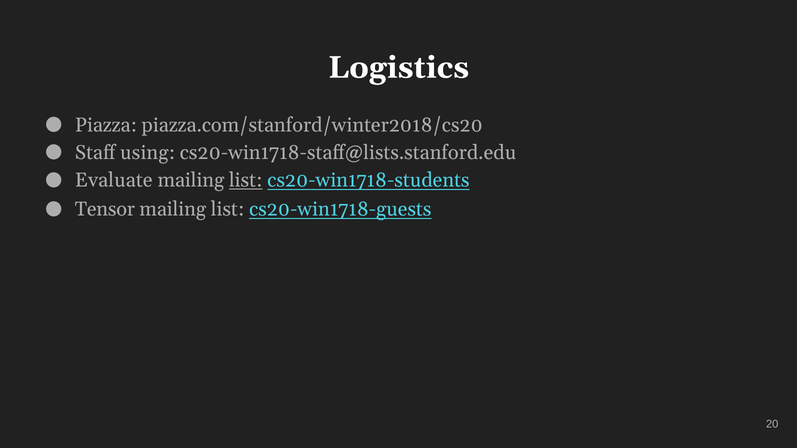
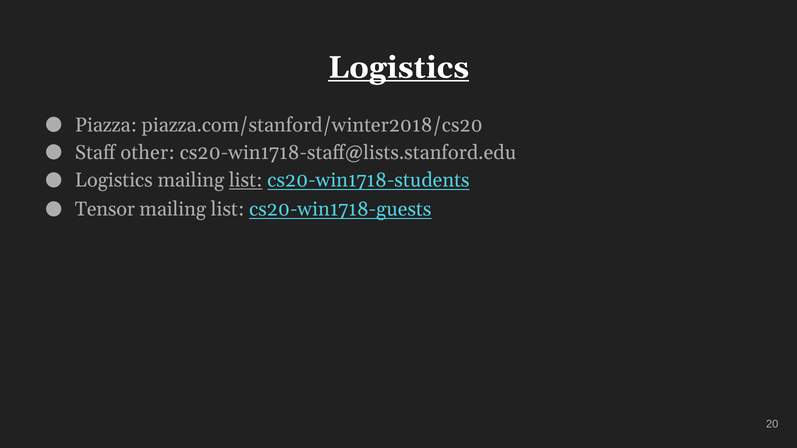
Logistics at (399, 68) underline: none -> present
using: using -> other
Evaluate at (114, 181): Evaluate -> Logistics
